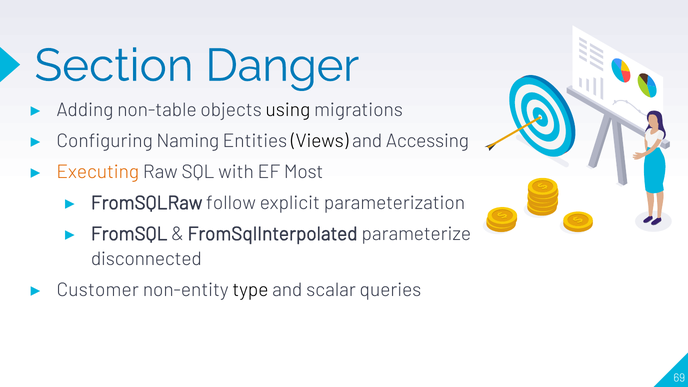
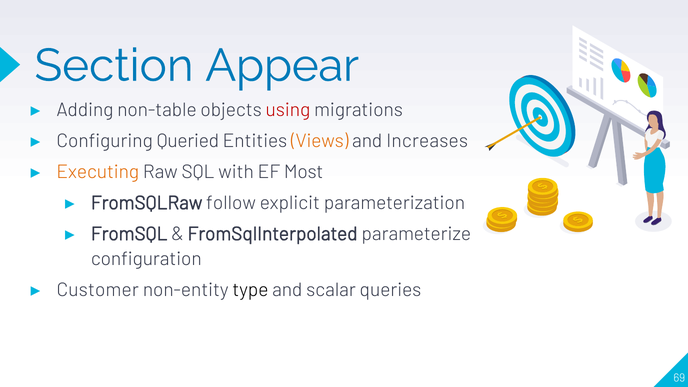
Danger: Danger -> Appear
using colour: black -> red
Naming: Naming -> Queried
Views colour: black -> orange
Accessing: Accessing -> Increases
disconnected: disconnected -> configuration
